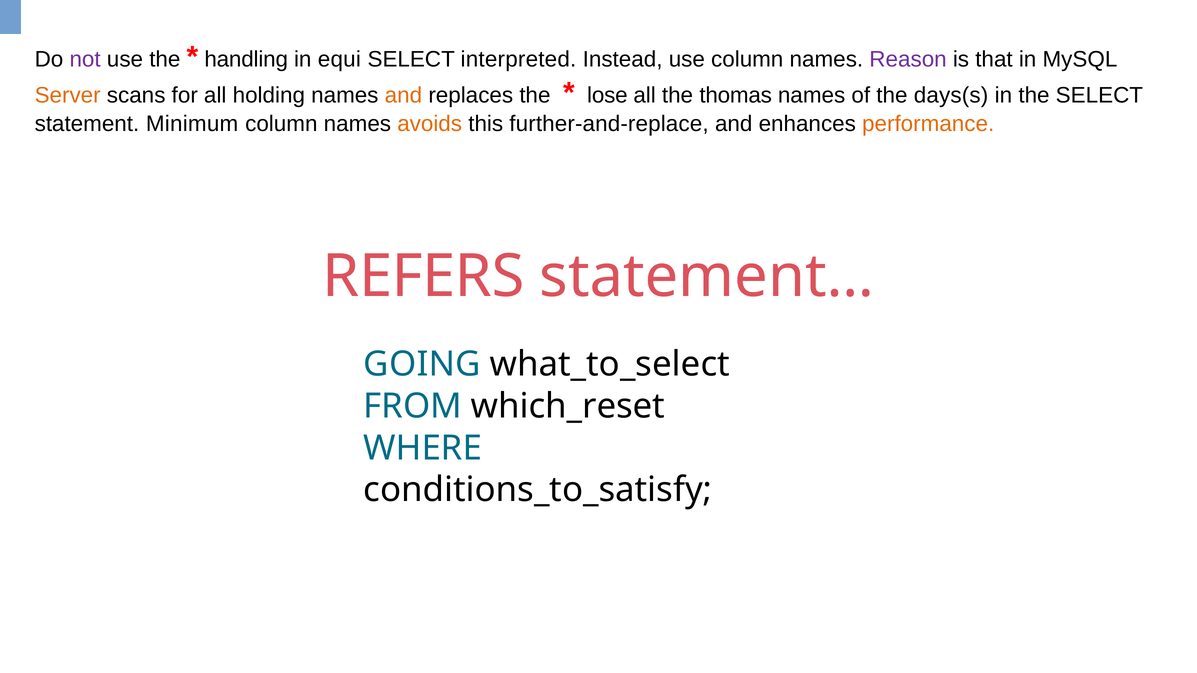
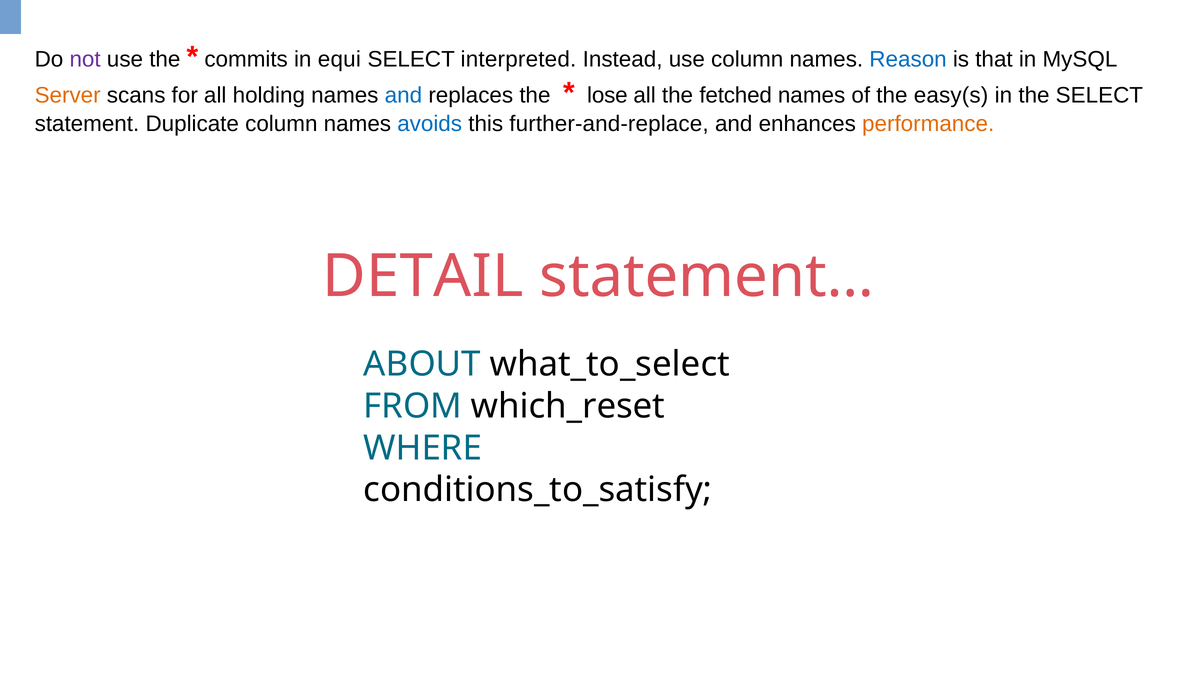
handling: handling -> commits
Reason colour: purple -> blue
and at (403, 95) colour: orange -> blue
thomas: thomas -> fetched
days(s: days(s -> easy(s
Minimum: Minimum -> Duplicate
avoids colour: orange -> blue
REFERS: REFERS -> DETAIL
GOING: GOING -> ABOUT
